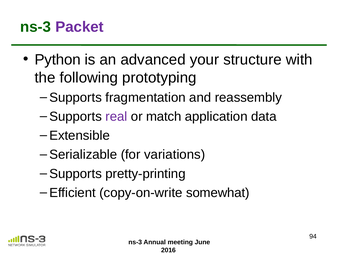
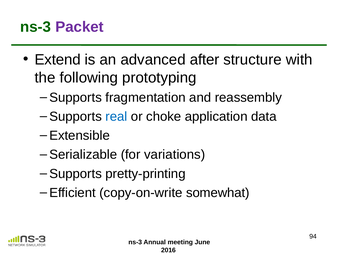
Python: Python -> Extend
your: your -> after
real colour: purple -> blue
match: match -> choke
